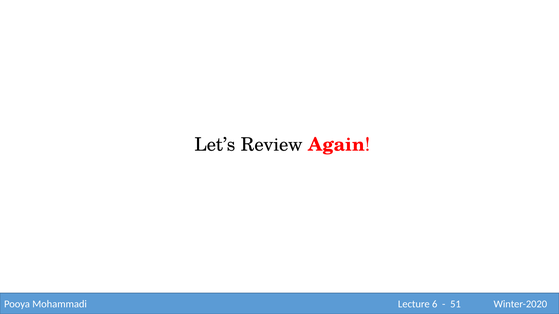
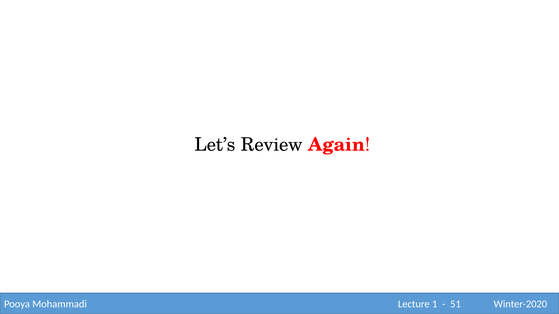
6: 6 -> 1
